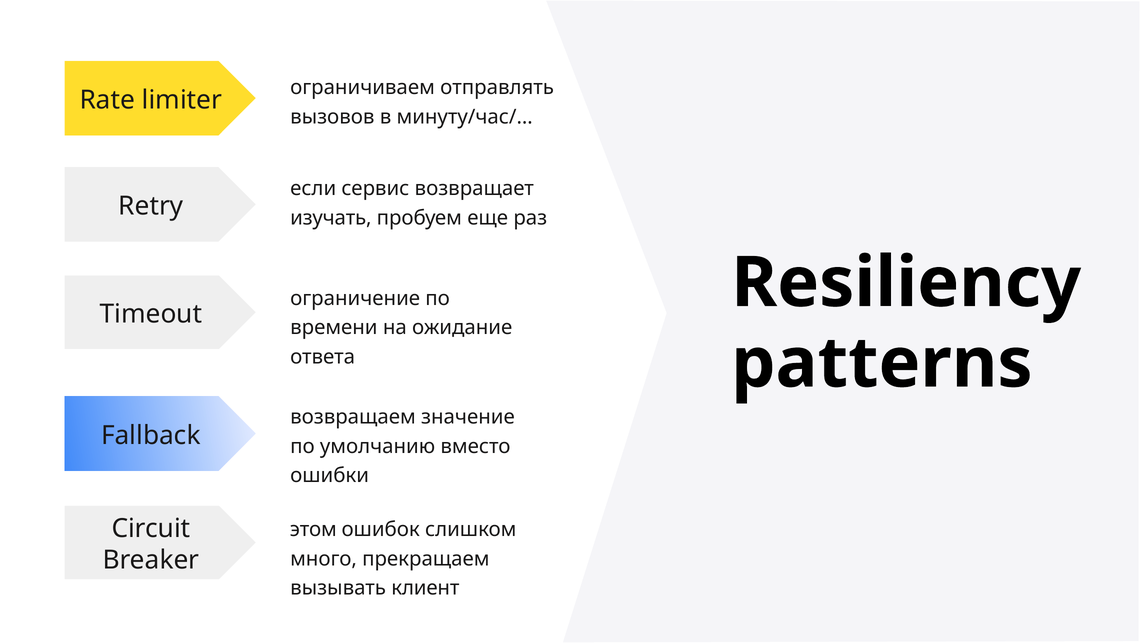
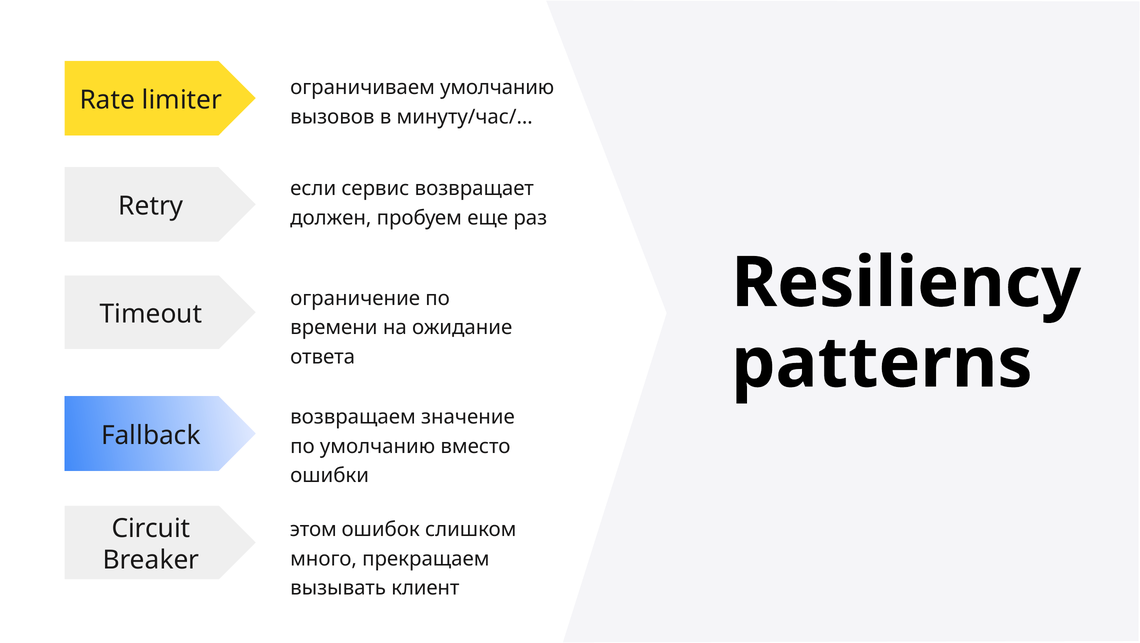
ограничиваем отправлять: отправлять -> умолчанию
изучать: изучать -> должен
